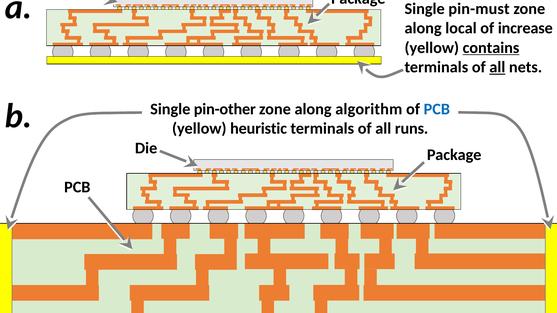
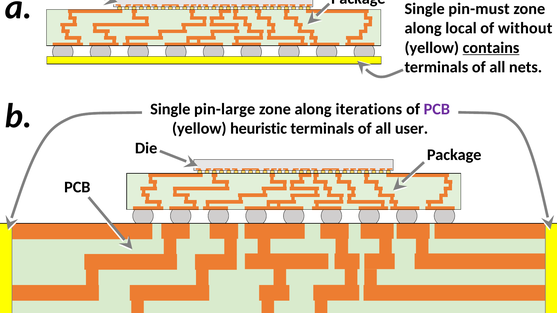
increase: increase -> without
all at (497, 67) underline: present -> none
pin-other: pin-other -> pin-large
algorithm: algorithm -> iterations
PCB at (437, 109) colour: blue -> purple
runs: runs -> user
